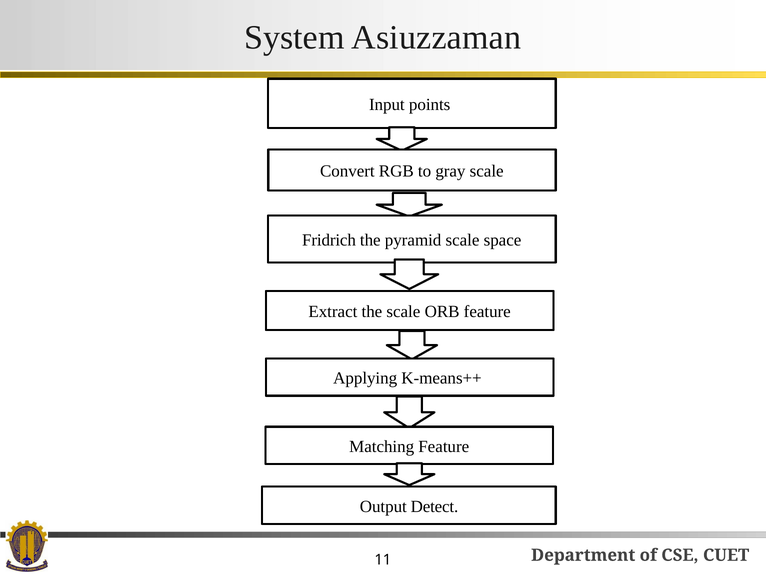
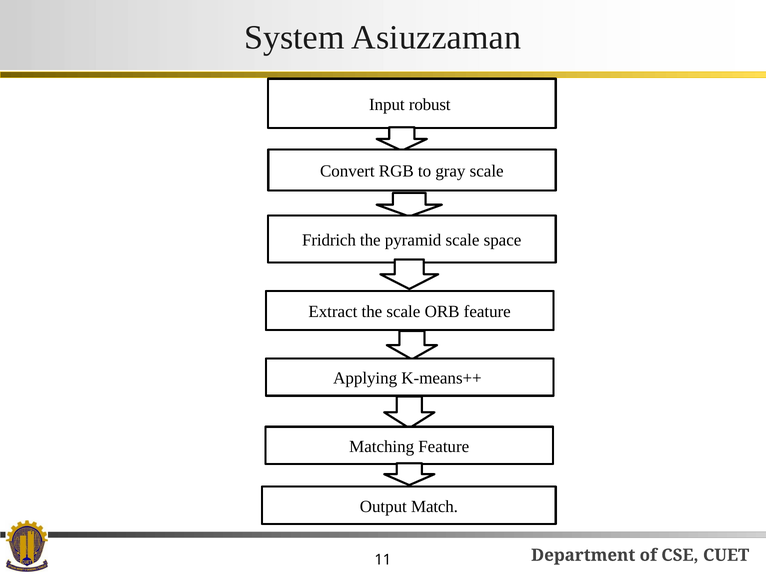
points: points -> robust
Detect: Detect -> Match
